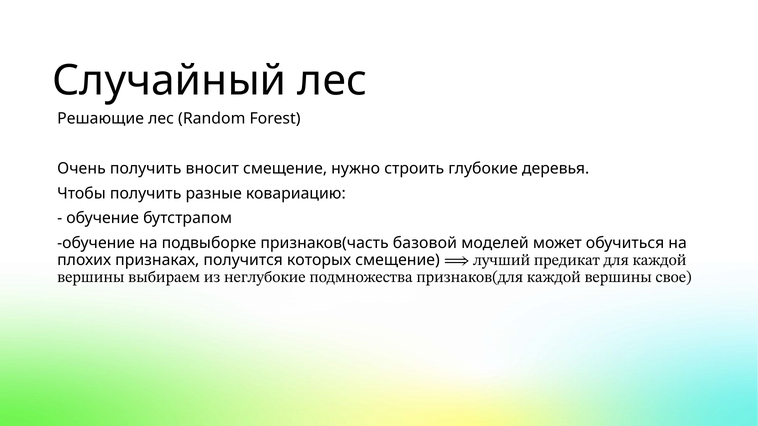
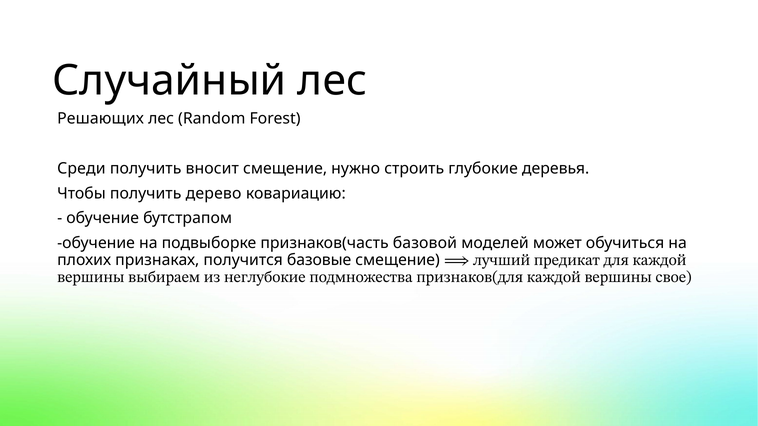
Решающие: Решающие -> Решающих
Очень: Очень -> Среди
разные: разные -> дерево
которых: которых -> базовые
